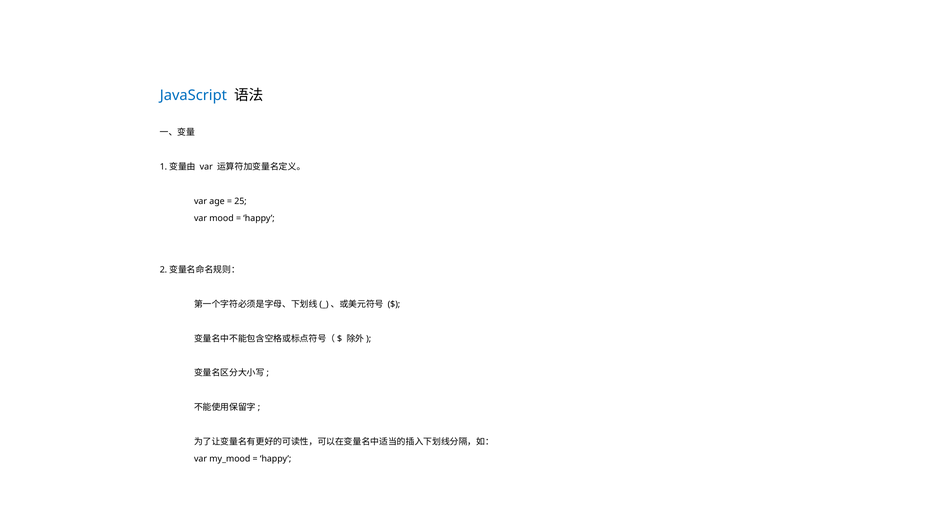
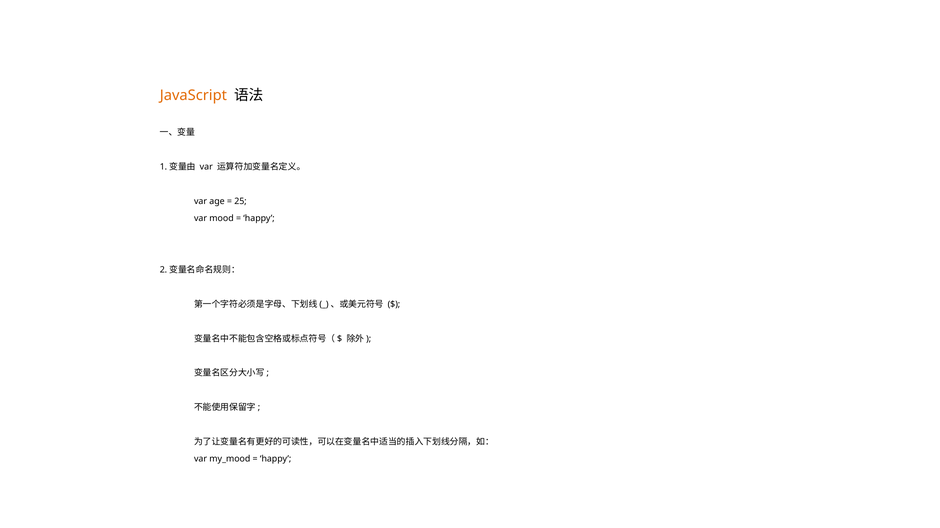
JavaScript colour: blue -> orange
